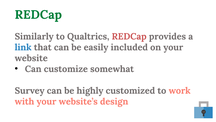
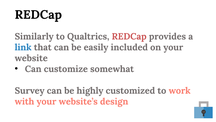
REDCap at (38, 15) colour: green -> black
